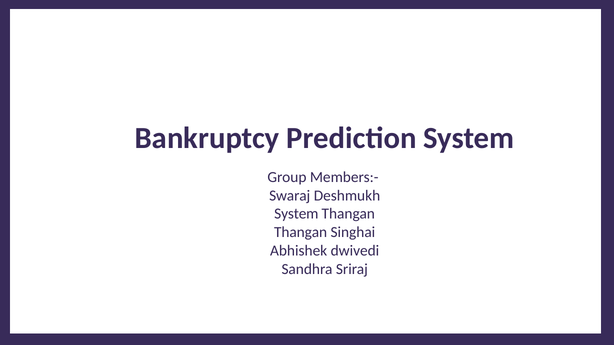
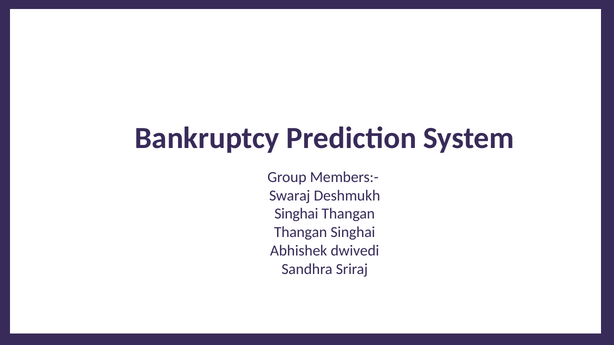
System at (296, 214): System -> Singhai
